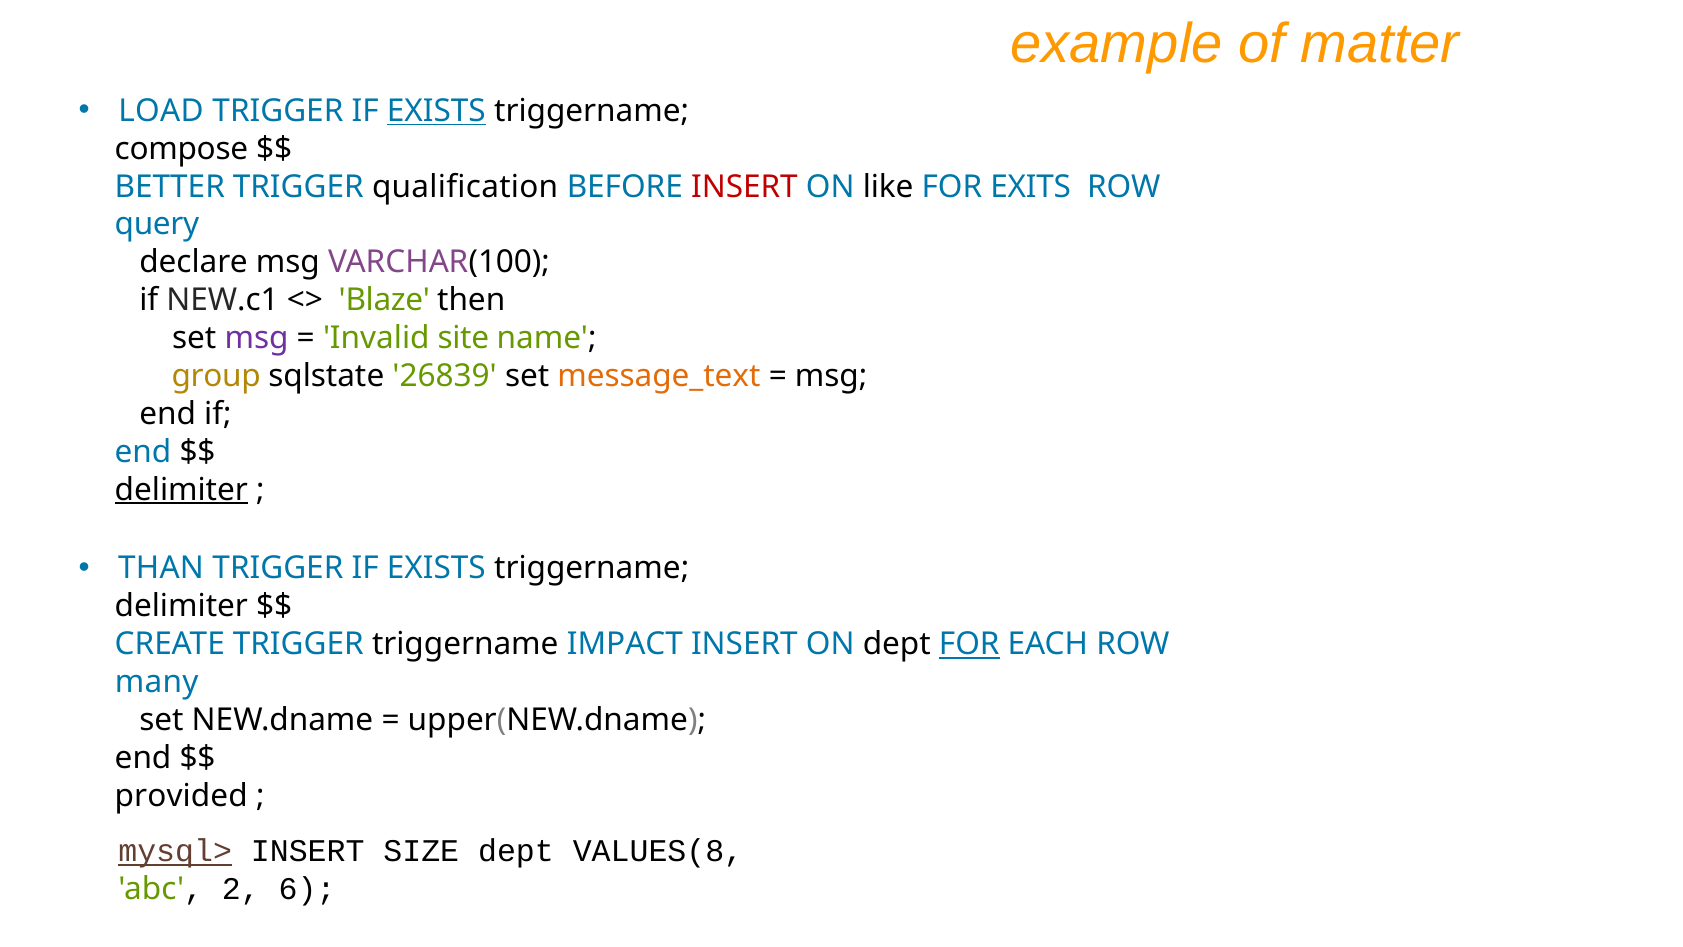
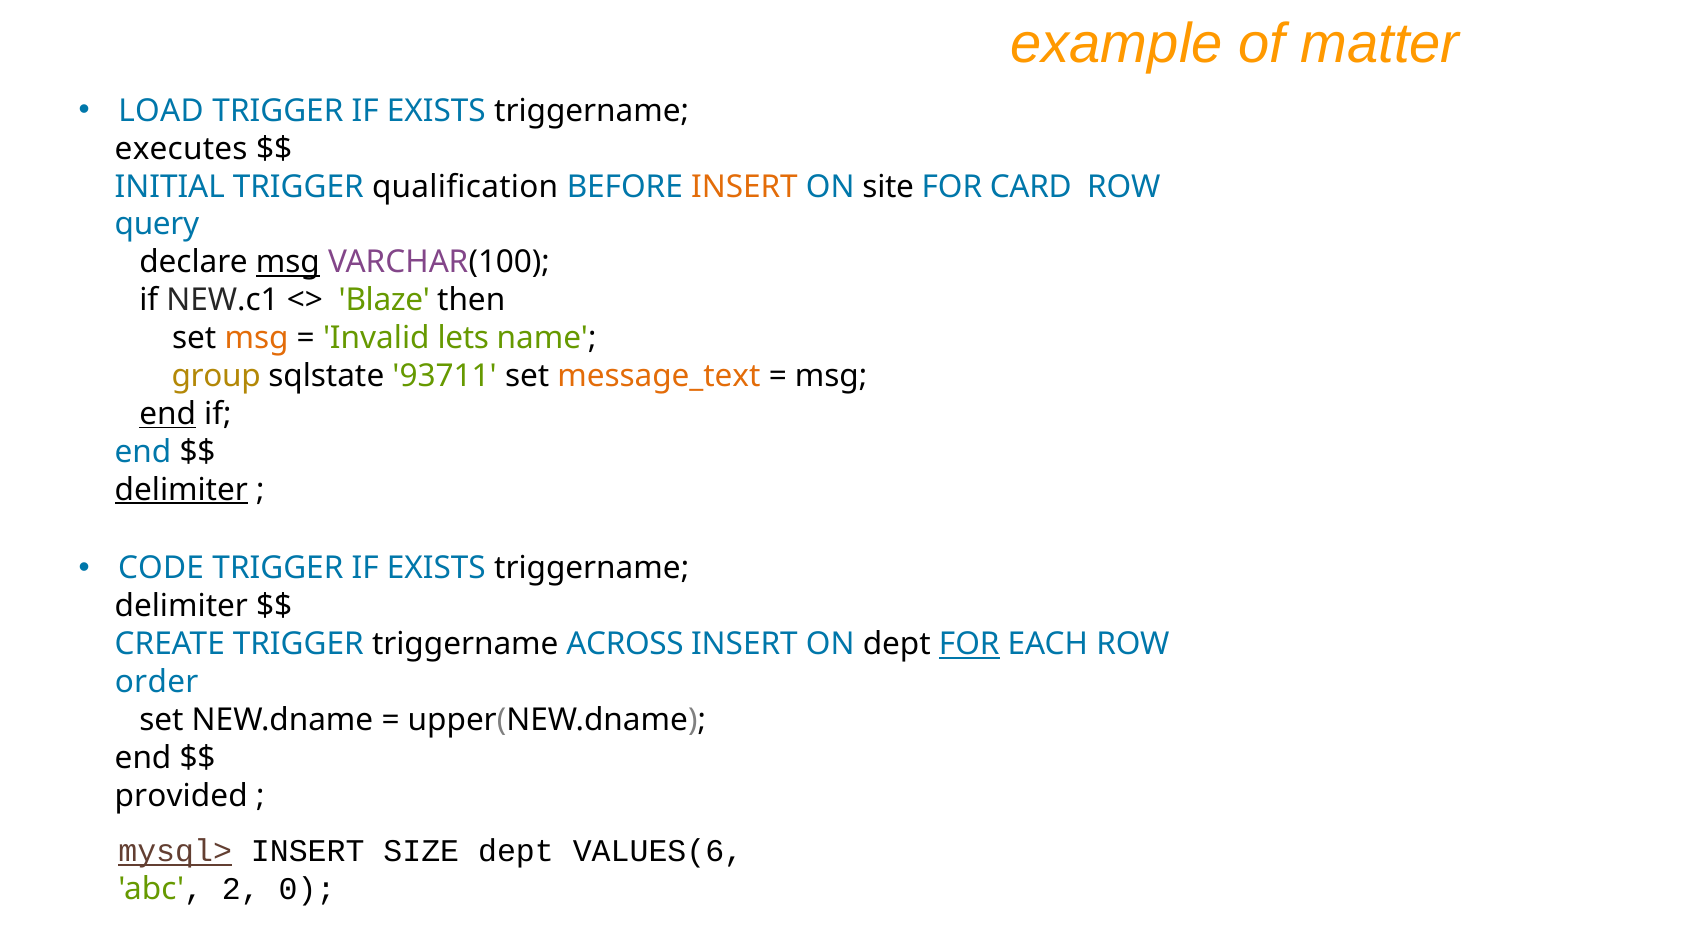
EXISTS at (436, 111) underline: present -> none
compose: compose -> executes
BETTER: BETTER -> INITIAL
INSERT at (744, 187) colour: red -> orange
like: like -> site
EXITS: EXITS -> CARD
msg at (288, 262) underline: none -> present
msg at (257, 338) colour: purple -> orange
site: site -> lets
26839: 26839 -> 93711
end at (168, 414) underline: none -> present
THAN: THAN -> CODE
IMPACT: IMPACT -> ACROSS
many: many -> order
VALUES(8: VALUES(8 -> VALUES(6
6: 6 -> 0
